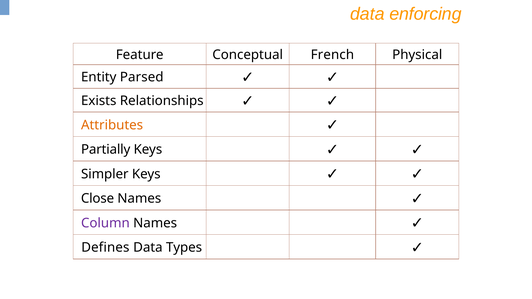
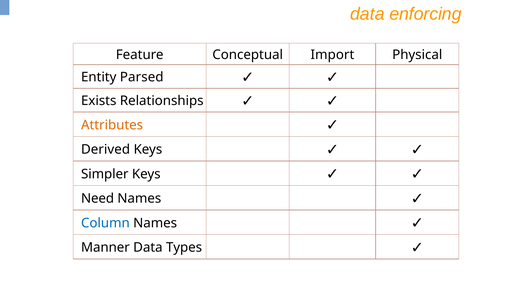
French: French -> Import
Partially: Partially -> Derived
Close: Close -> Need
Column colour: purple -> blue
Defines: Defines -> Manner
